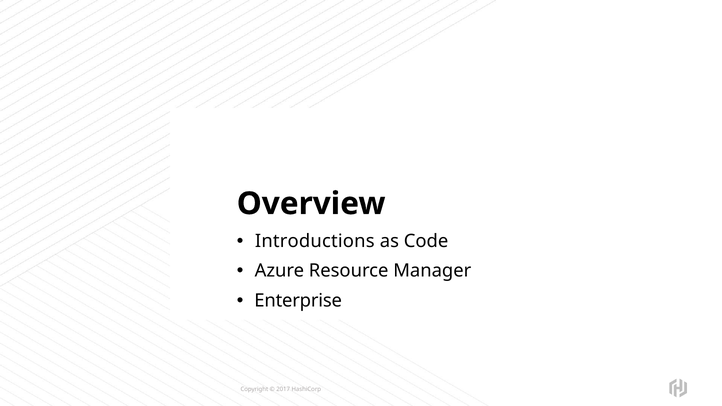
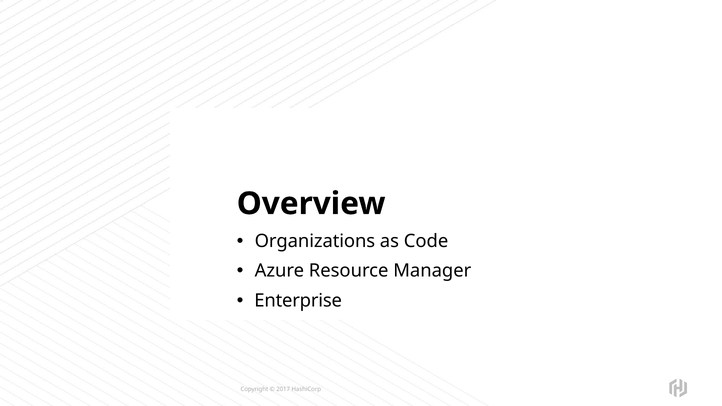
Introductions: Introductions -> Organizations
